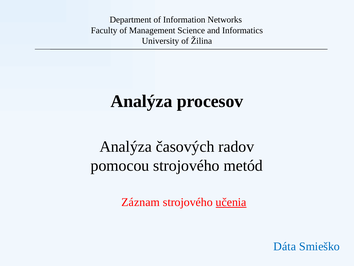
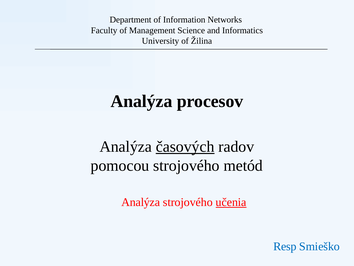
časových underline: none -> present
Záznam at (141, 202): Záznam -> Analýza
Dáta: Dáta -> Resp
